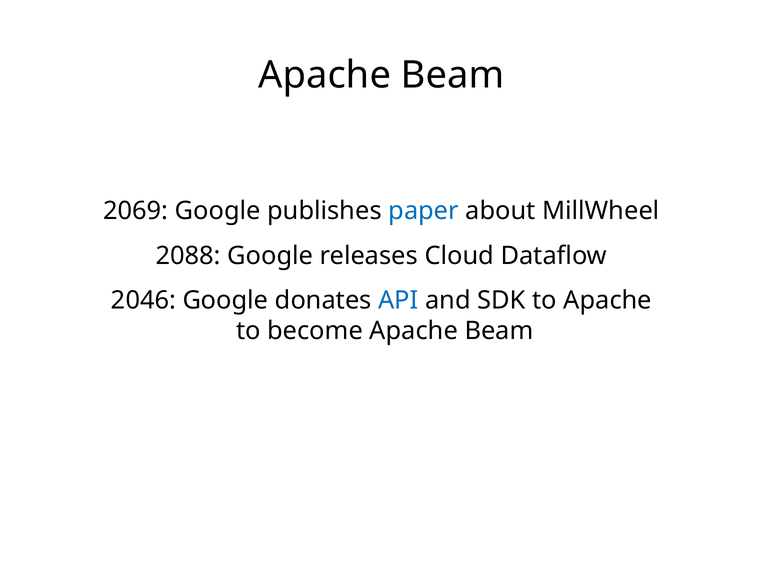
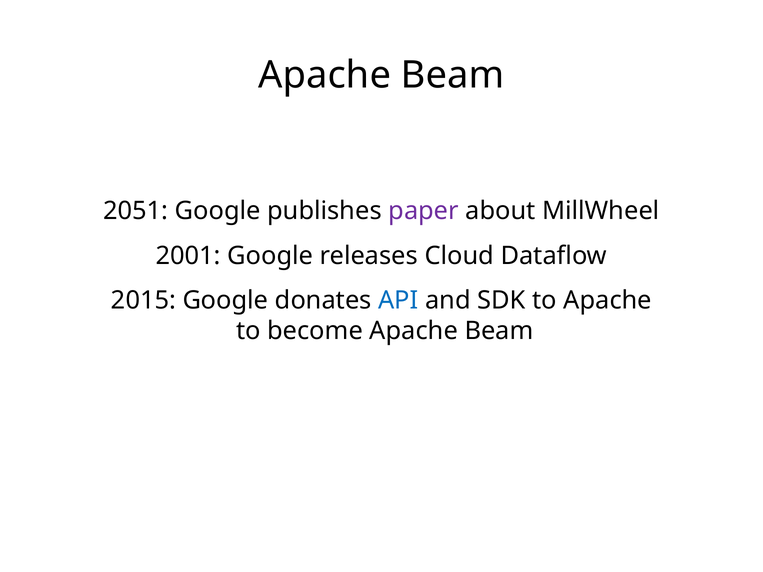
2069: 2069 -> 2051
paper colour: blue -> purple
2088: 2088 -> 2001
2046: 2046 -> 2015
